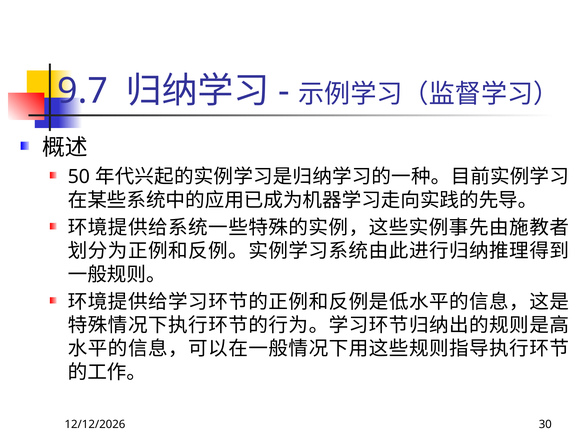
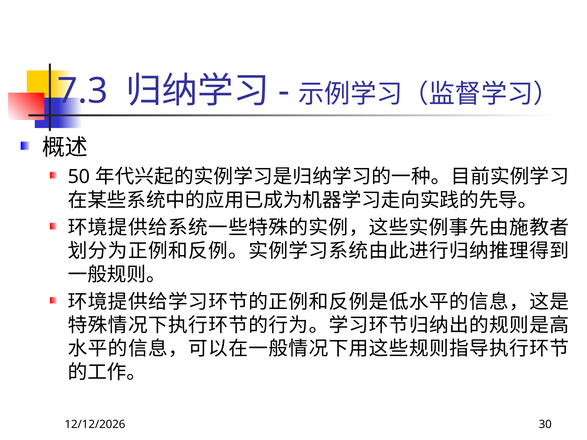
9.7: 9.7 -> 7.3
